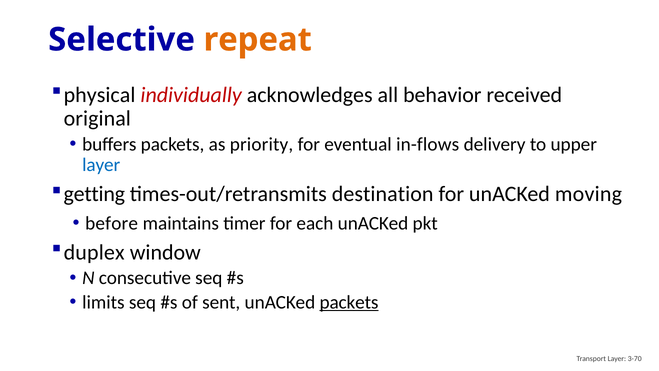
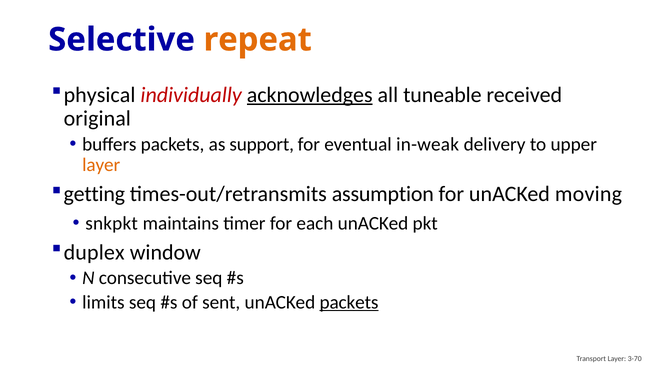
acknowledges underline: none -> present
behavior: behavior -> tuneable
priority: priority -> support
in-flows: in-flows -> in-weak
layer at (101, 165) colour: blue -> orange
destination: destination -> assumption
before: before -> snkpkt
